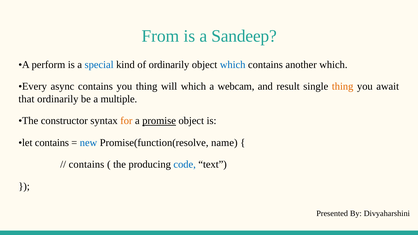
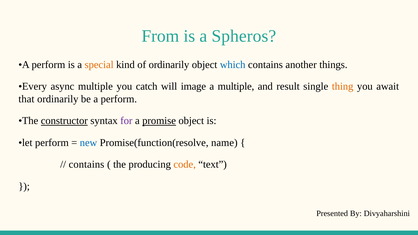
Sandeep: Sandeep -> Spheros
special colour: blue -> orange
another which: which -> things
async contains: contains -> multiple
you thing: thing -> catch
will which: which -> image
a webcam: webcam -> multiple
be a multiple: multiple -> perform
constructor underline: none -> present
for colour: orange -> purple
let contains: contains -> perform
code colour: blue -> orange
